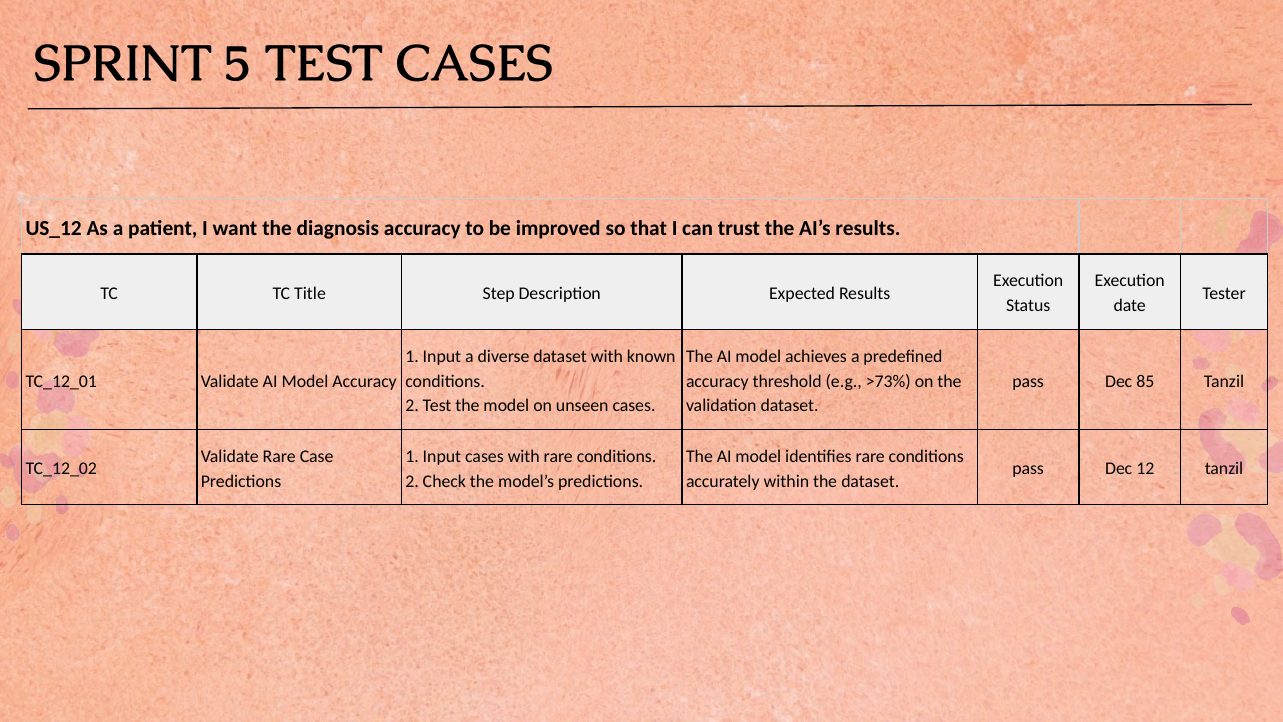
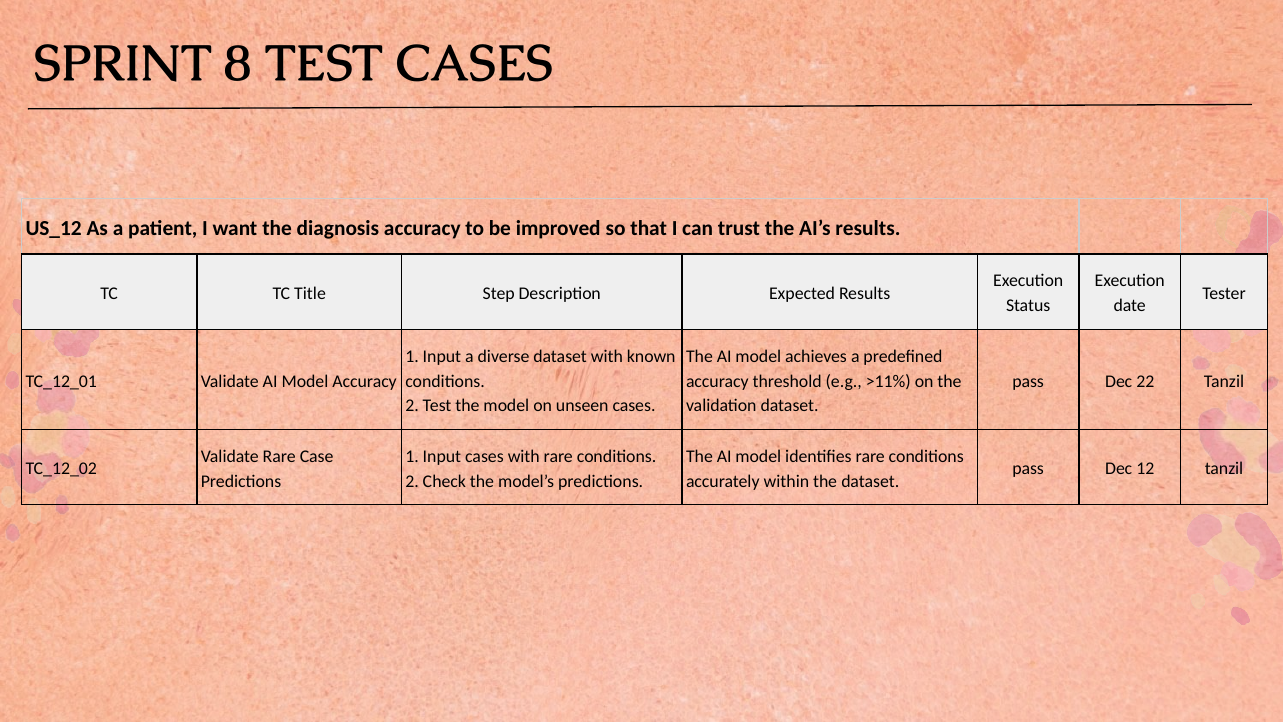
5: 5 -> 8
>73%: >73% -> >11%
85: 85 -> 22
